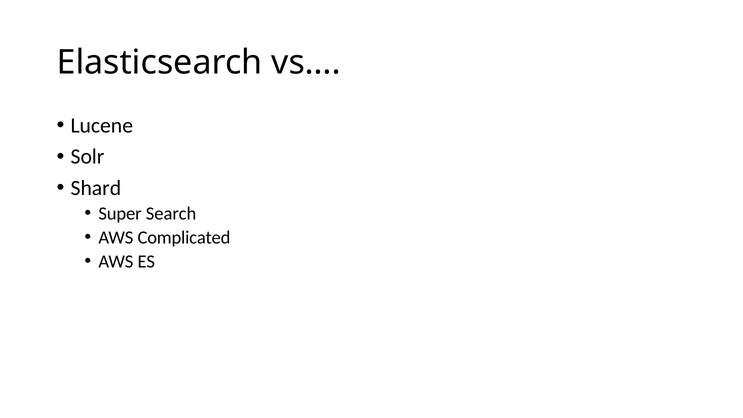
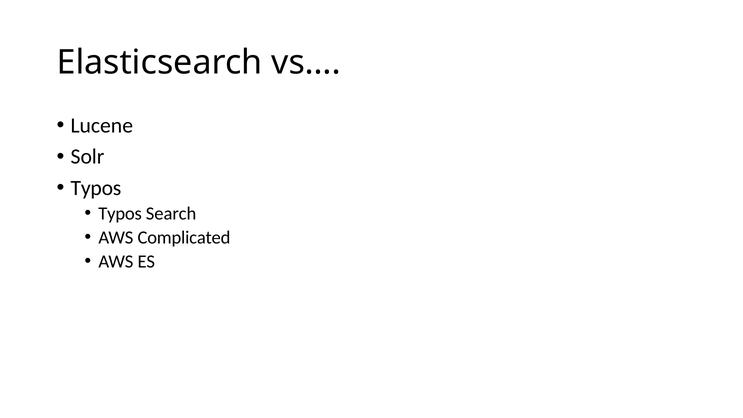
Shard at (96, 188): Shard -> Typos
Super at (120, 214): Super -> Typos
